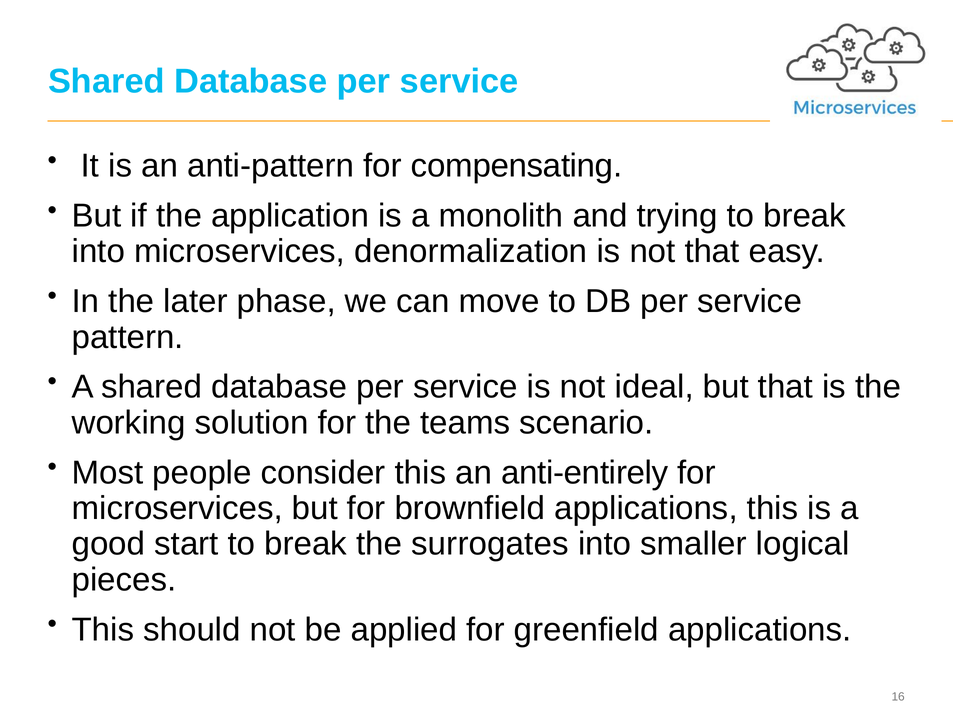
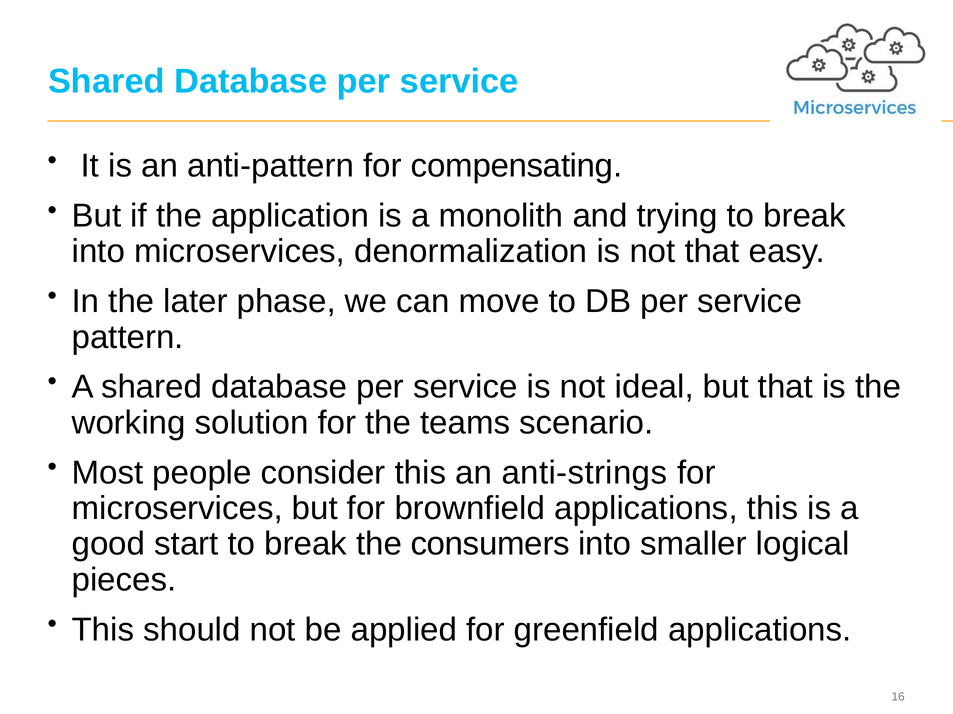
anti-entirely: anti-entirely -> anti-strings
surrogates: surrogates -> consumers
